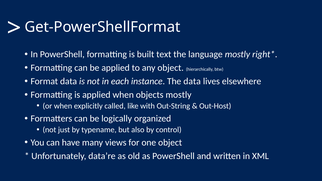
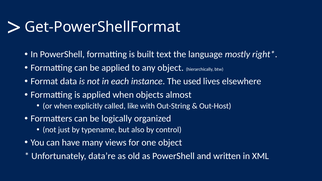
The data: data -> used
objects mostly: mostly -> almost
